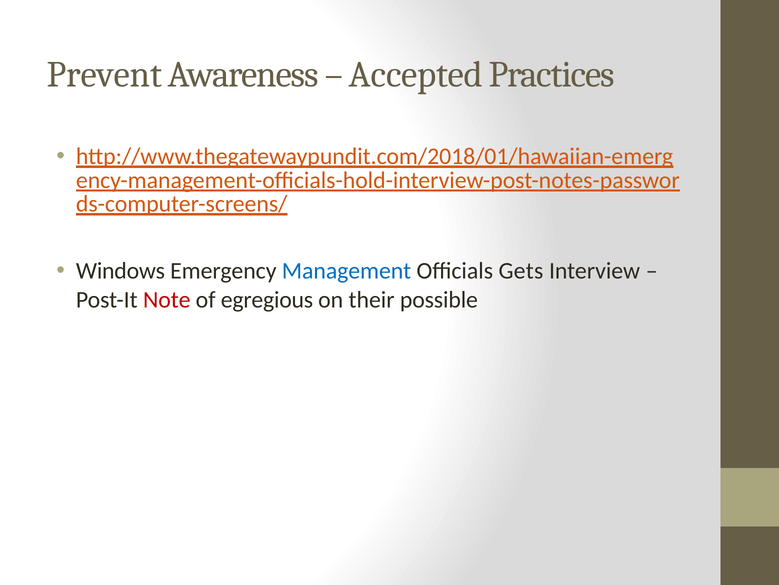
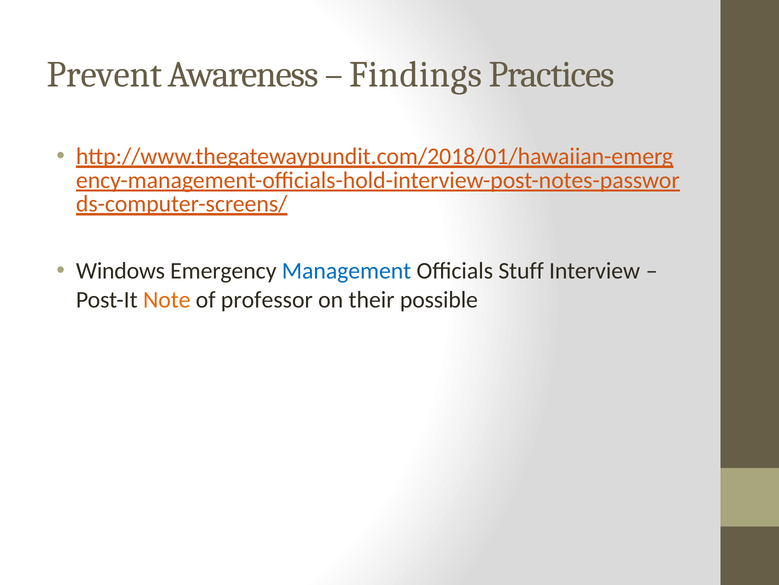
Accepted: Accepted -> Findings
Gets: Gets -> Stuff
Note colour: red -> orange
egregious: egregious -> professor
